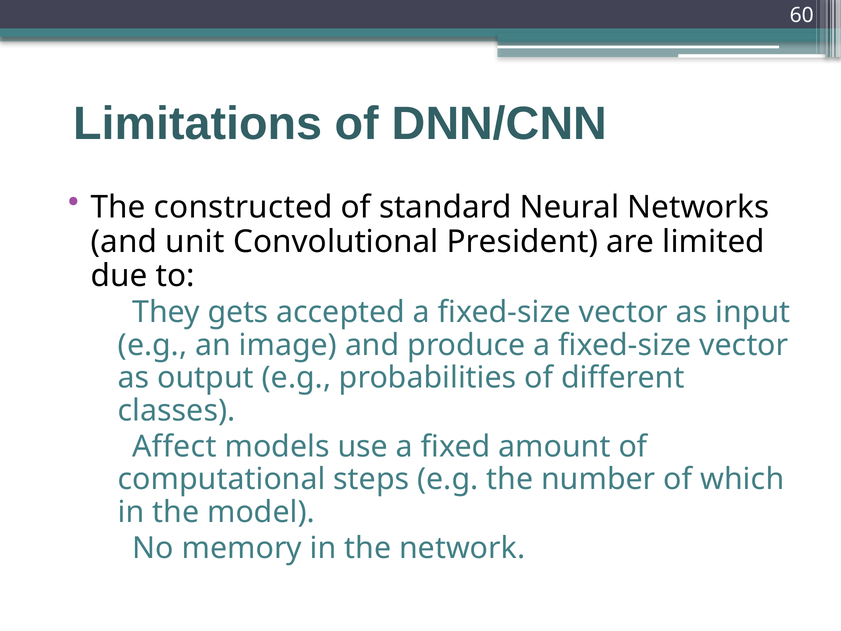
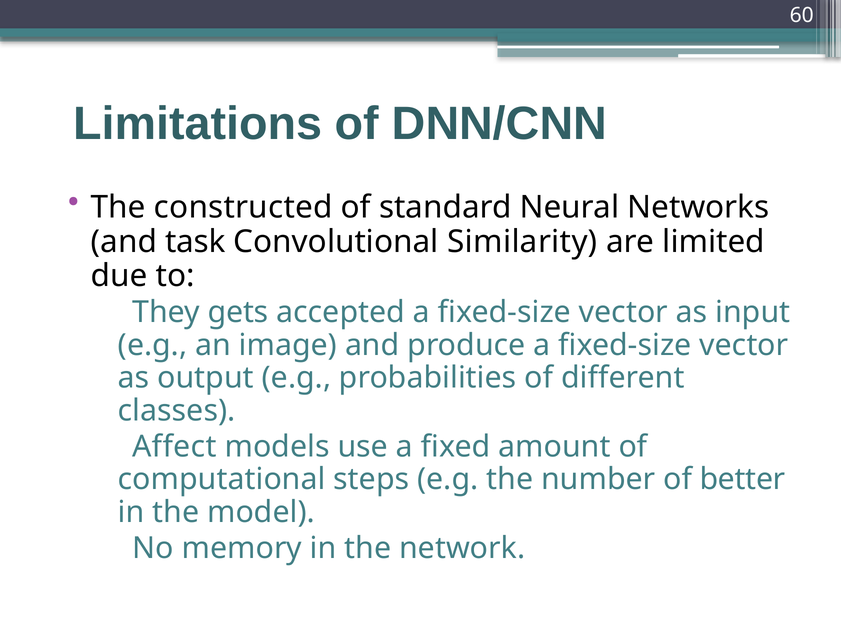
unit: unit -> task
President: President -> Similarity
which: which -> better
